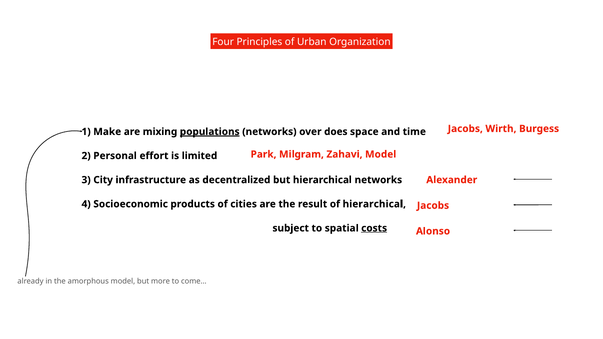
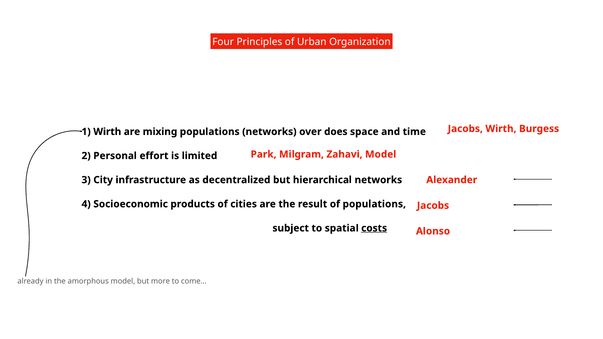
1 Make: Make -> Wirth
populations at (210, 132) underline: present -> none
of hierarchical: hierarchical -> populations
